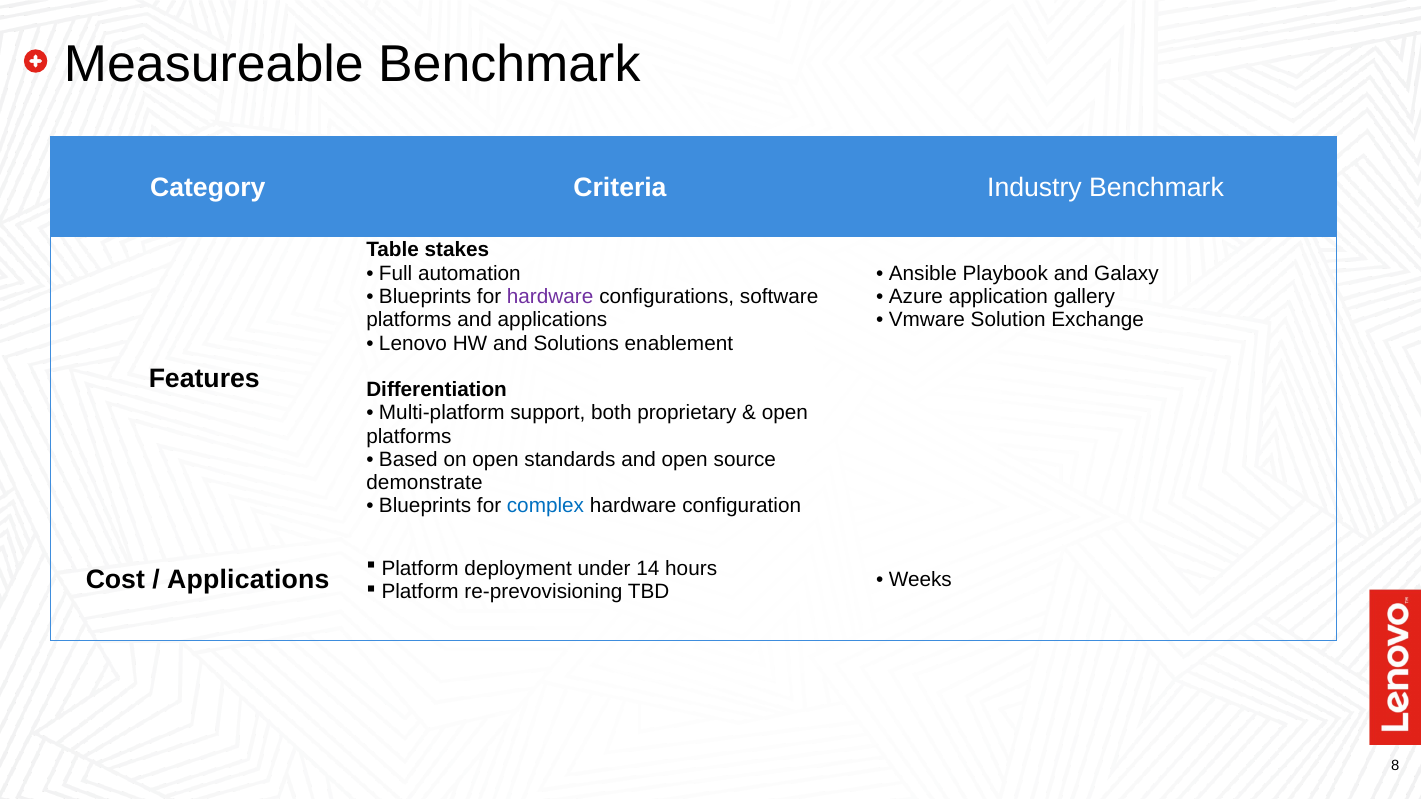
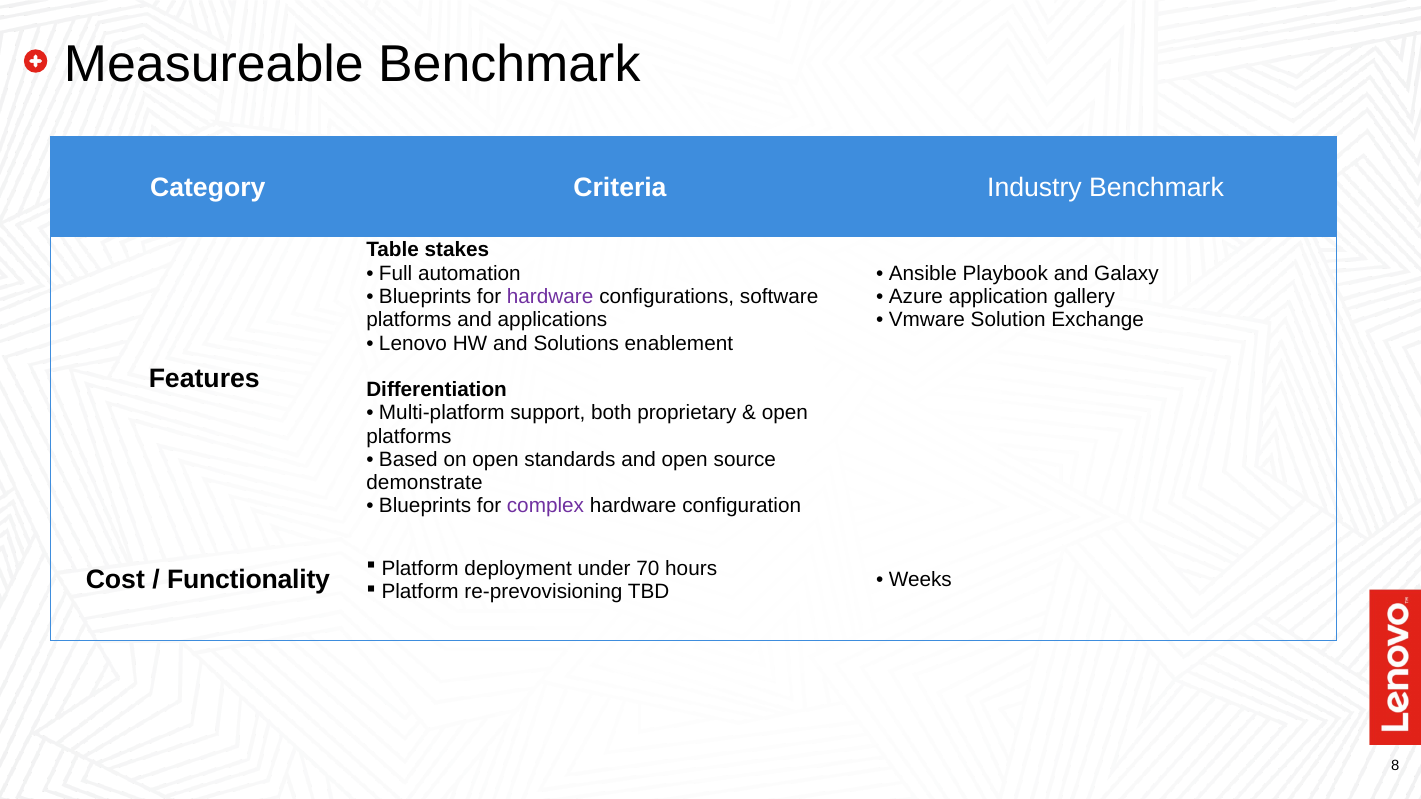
complex colour: blue -> purple
Applications at (248, 580): Applications -> Functionality
14: 14 -> 70
